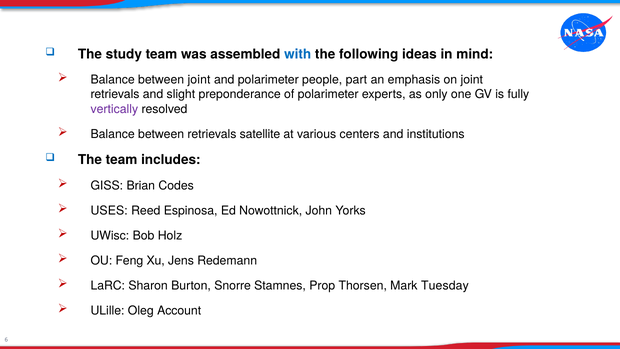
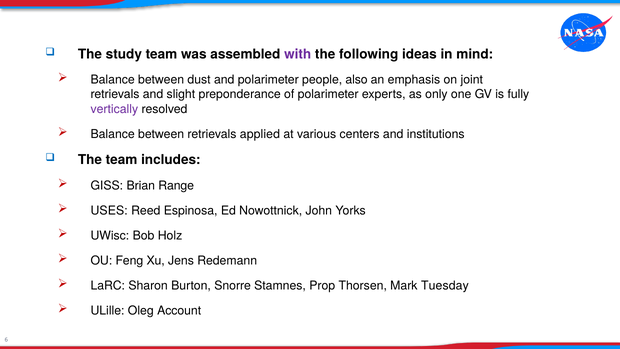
with colour: blue -> purple
between joint: joint -> dust
part: part -> also
satellite: satellite -> applied
Codes: Codes -> Range
